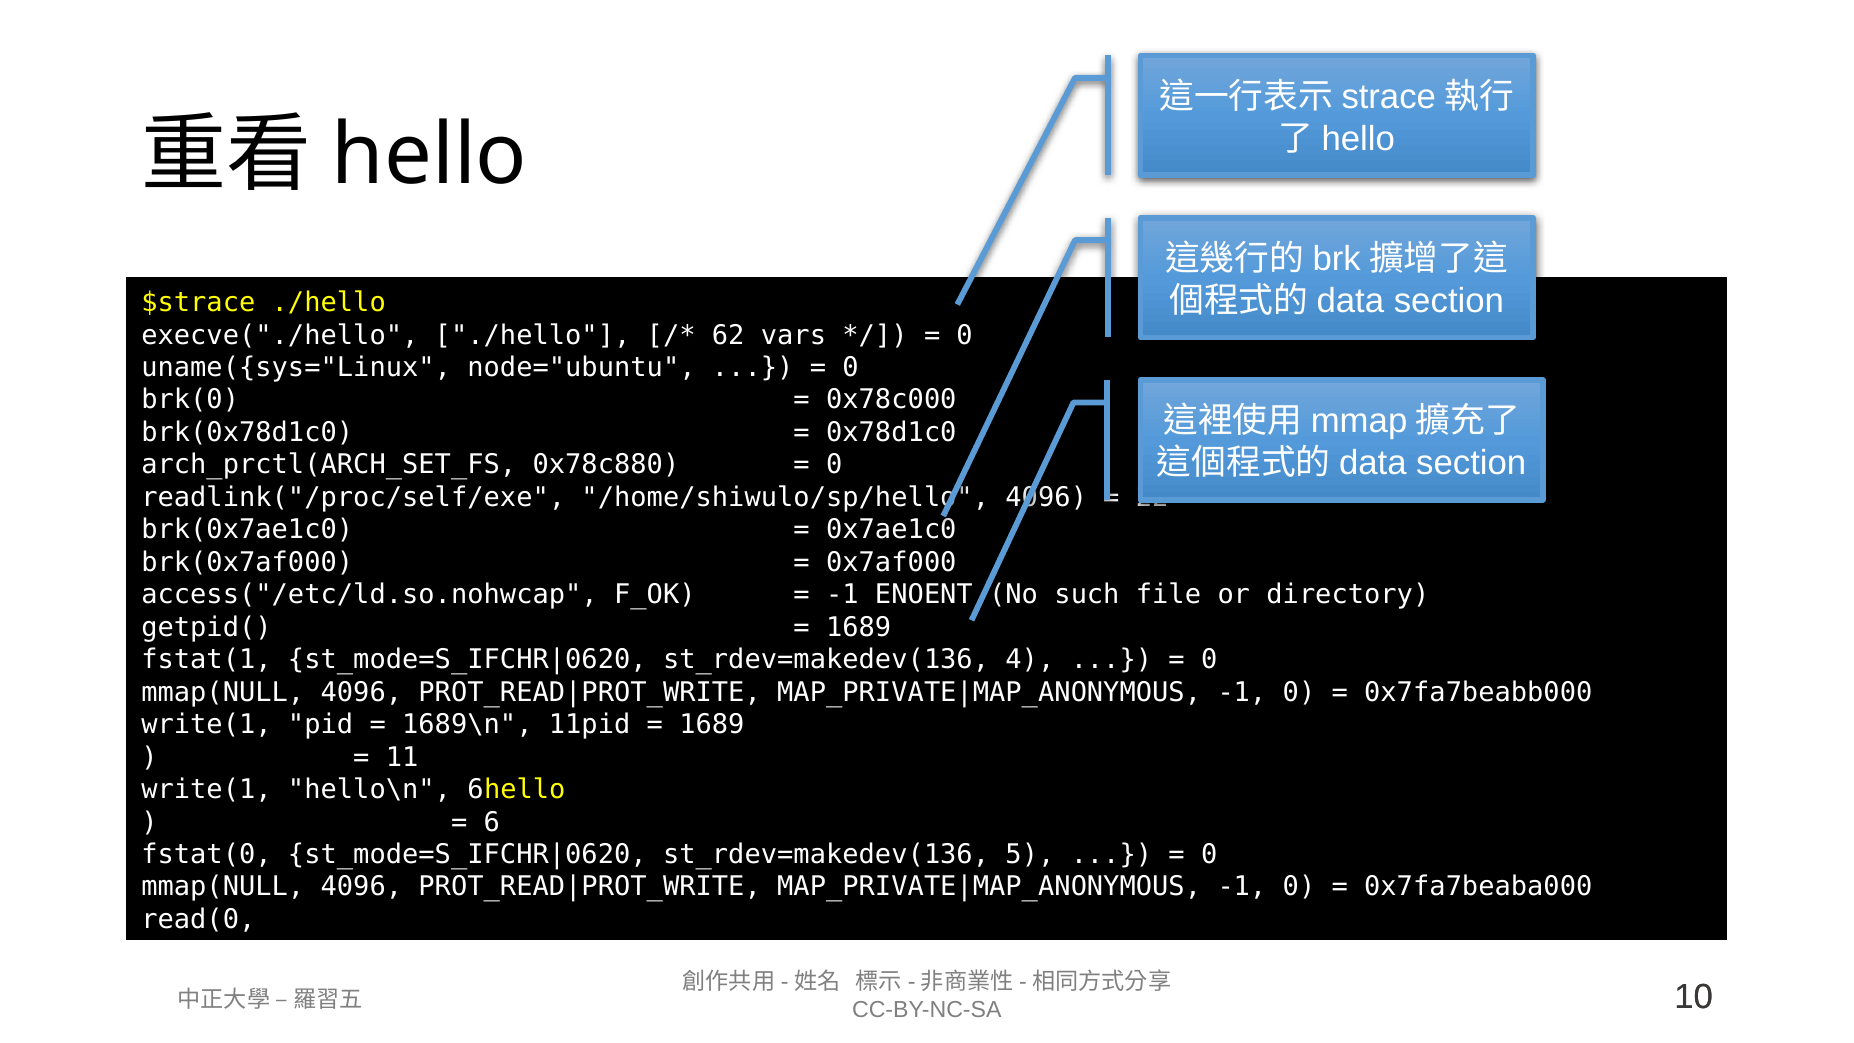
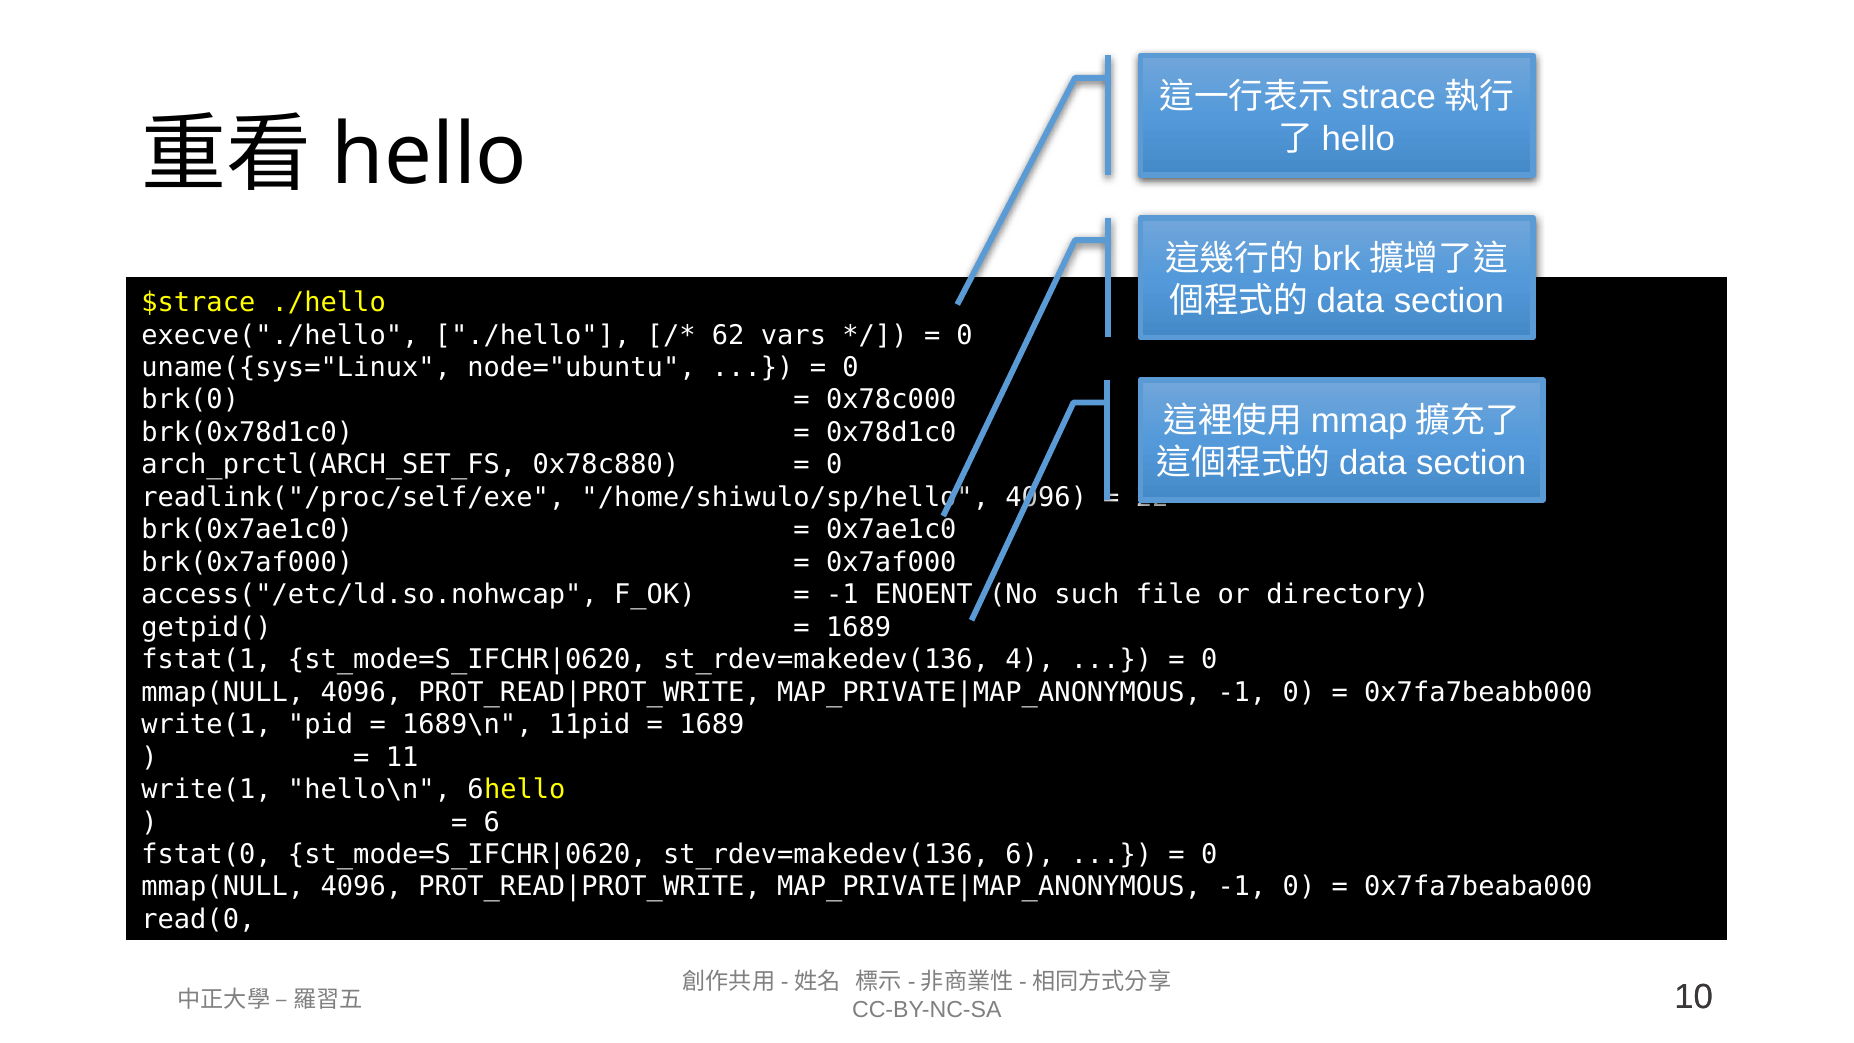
st_rdev=makedev(136 5: 5 -> 6
